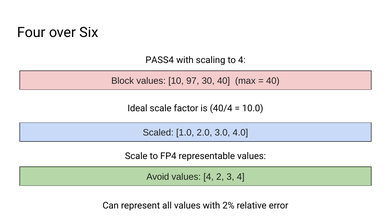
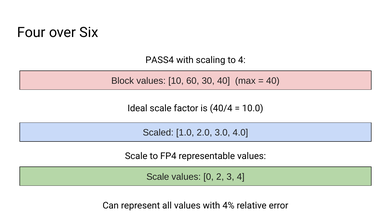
97: 97 -> 60
Avoid at (158, 177): Avoid -> Scale
values 4: 4 -> 0
2%: 2% -> 4%
